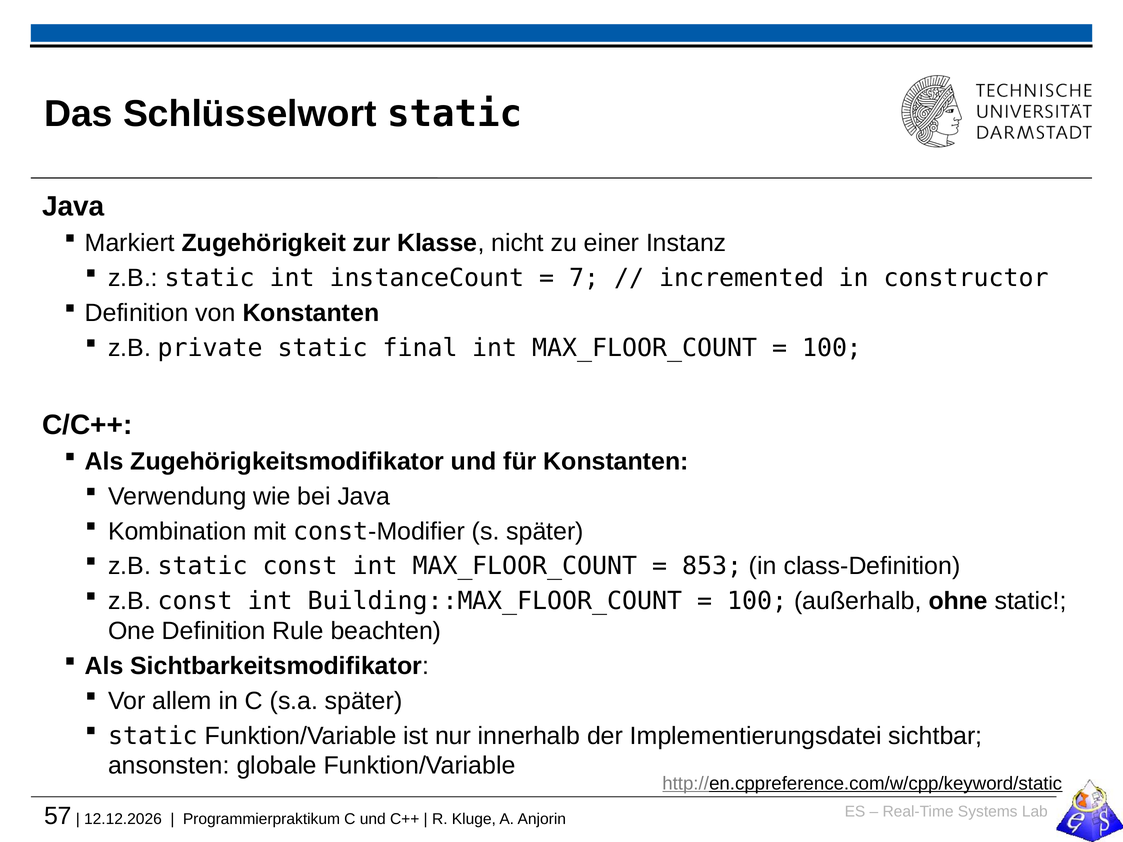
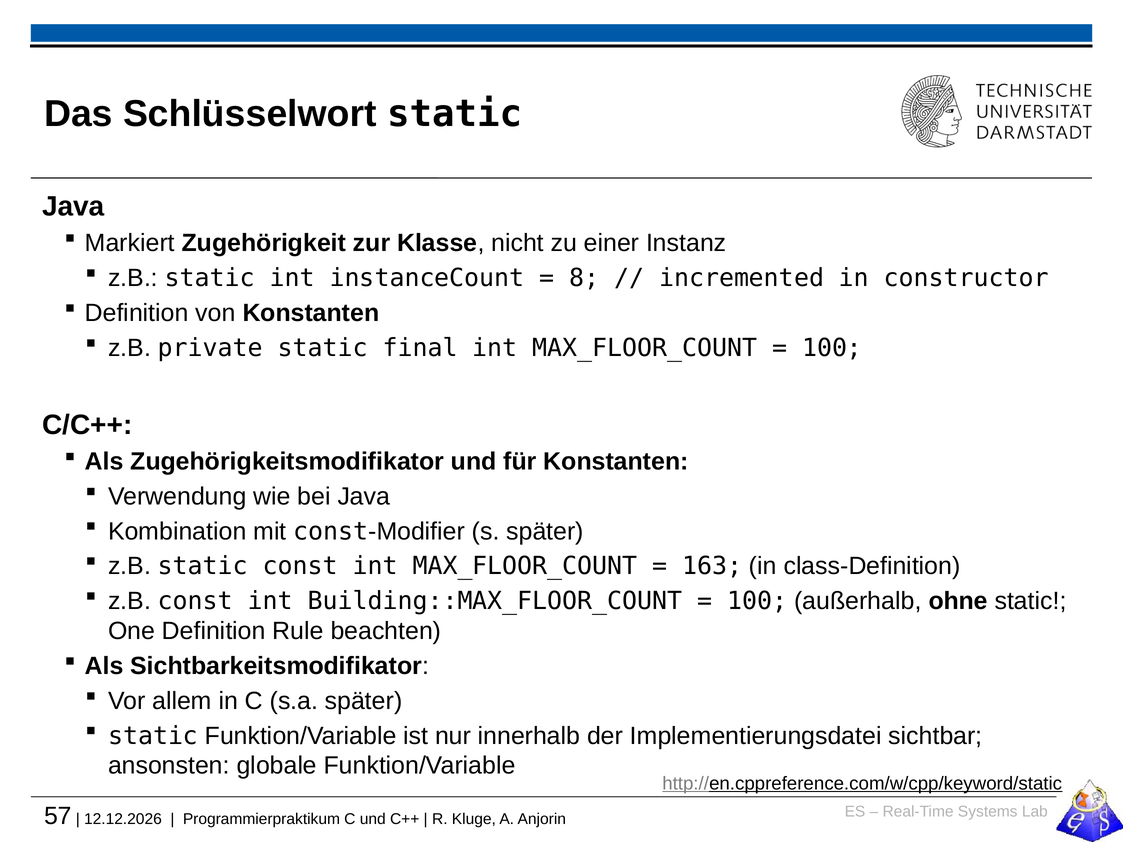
7: 7 -> 8
853: 853 -> 163
